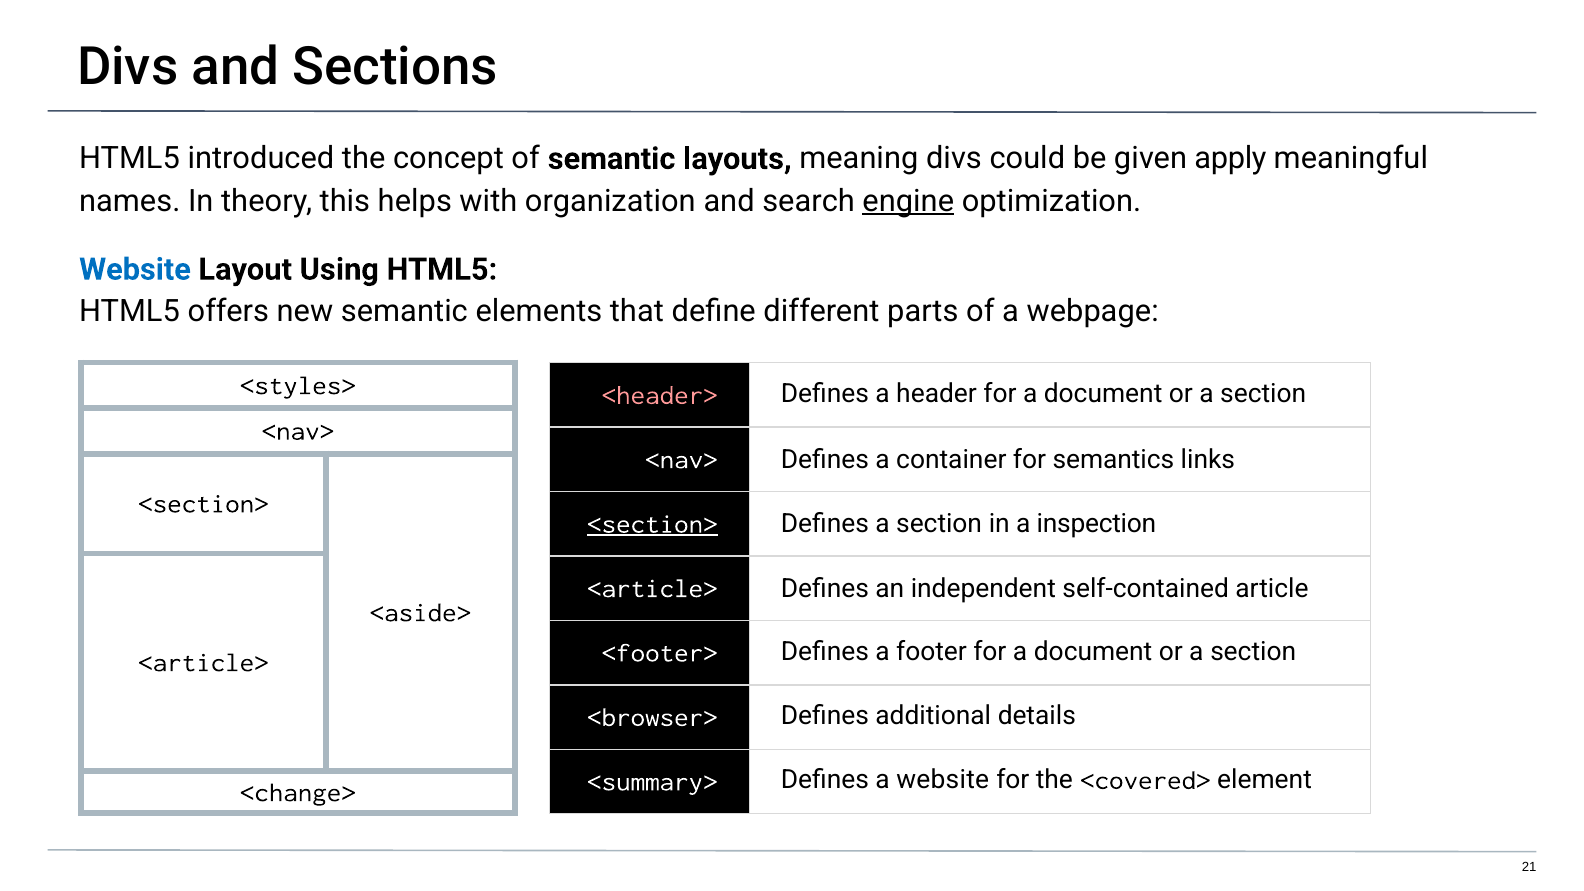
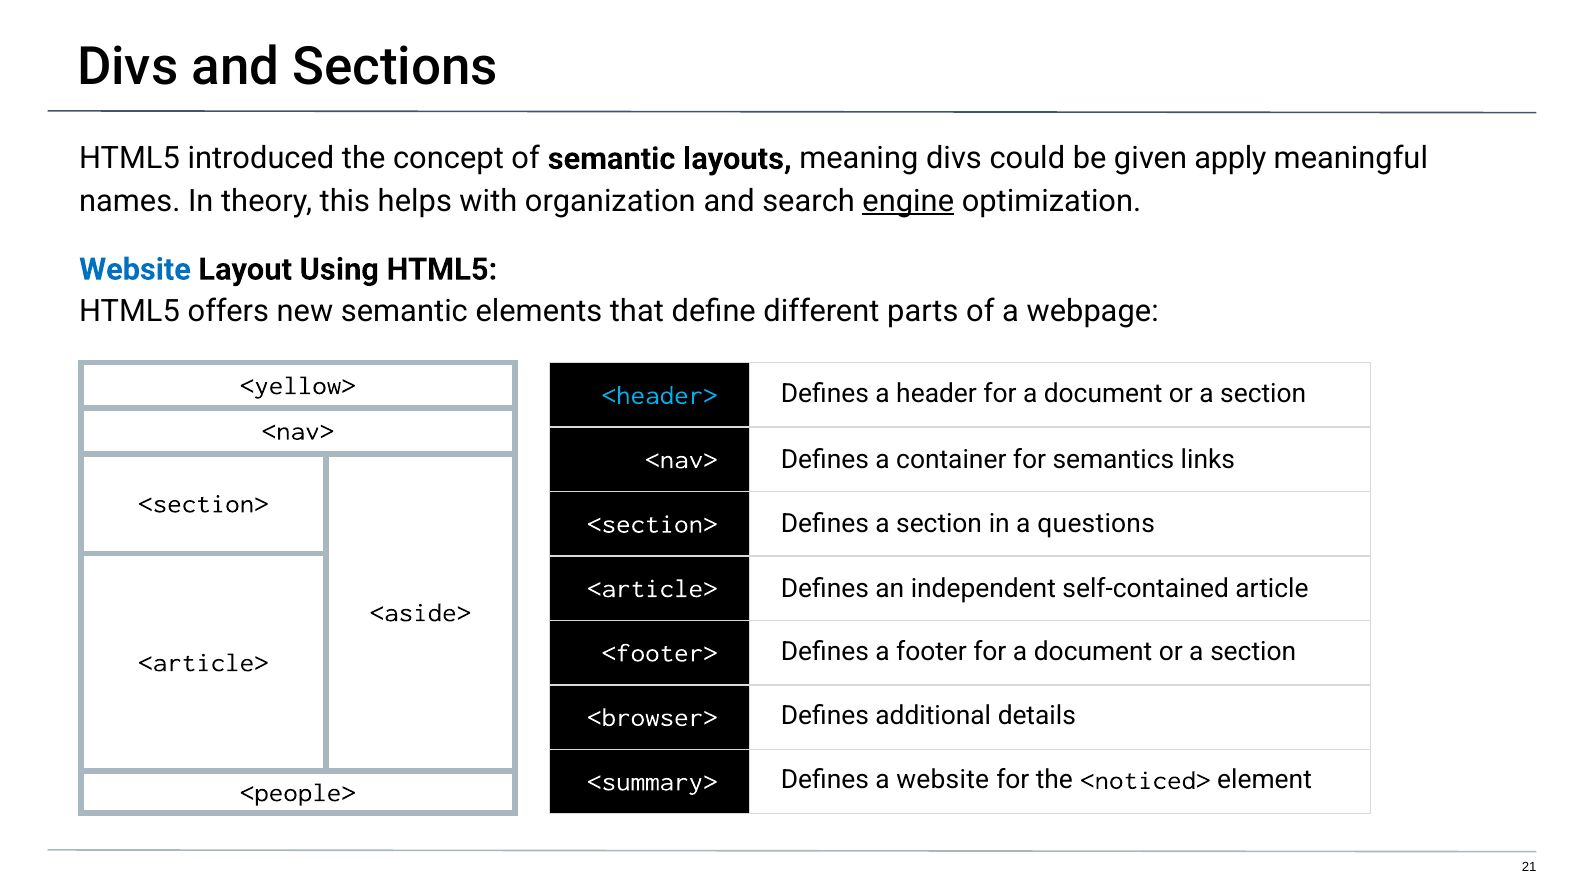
<styles>: <styles> -> <yellow>
<header> colour: pink -> light blue
<section> at (652, 524) underline: present -> none
inspection: inspection -> questions
<covered>: <covered> -> <noticed>
<change>: <change> -> <people>
